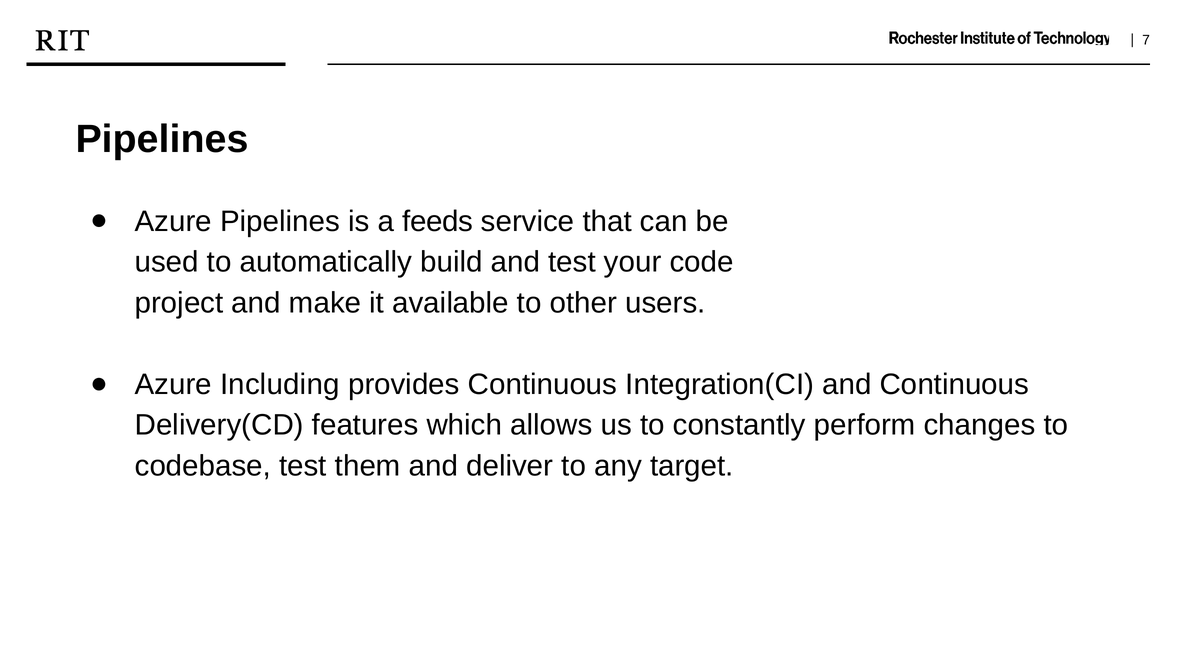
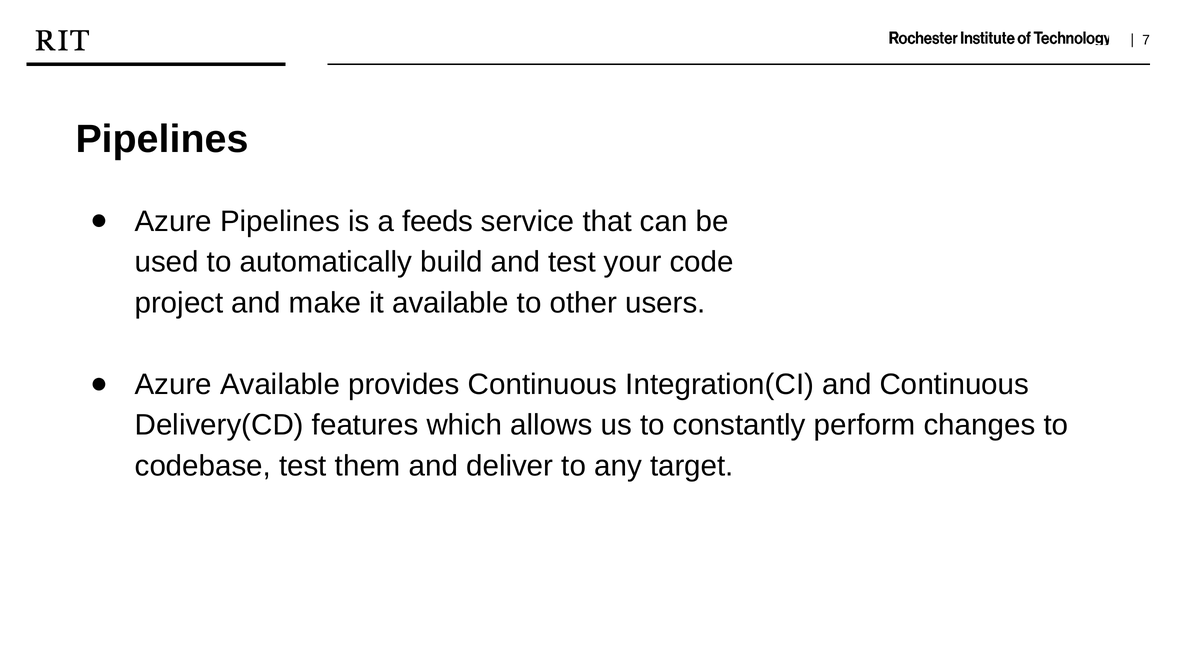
Azure Including: Including -> Available
